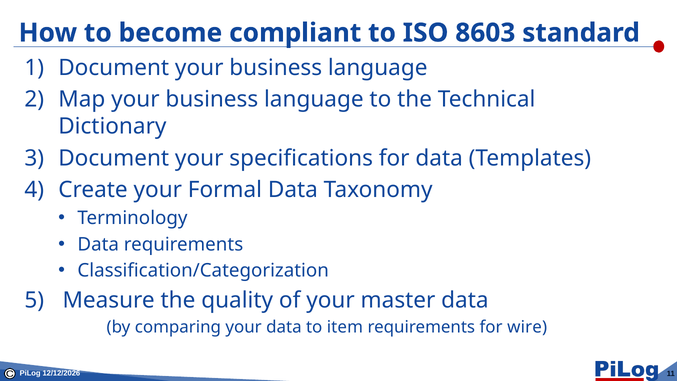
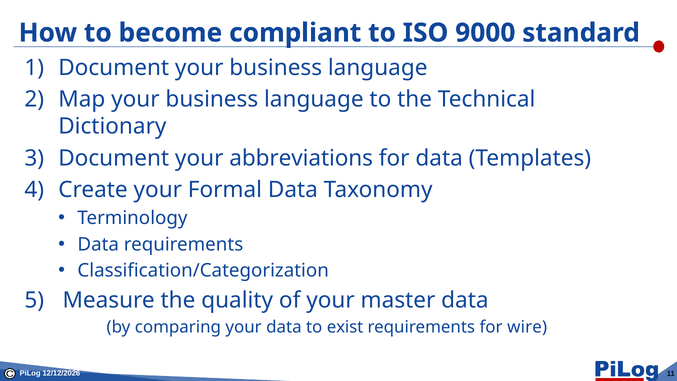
8603: 8603 -> 9000
specifications: specifications -> abbreviations
item: item -> exist
